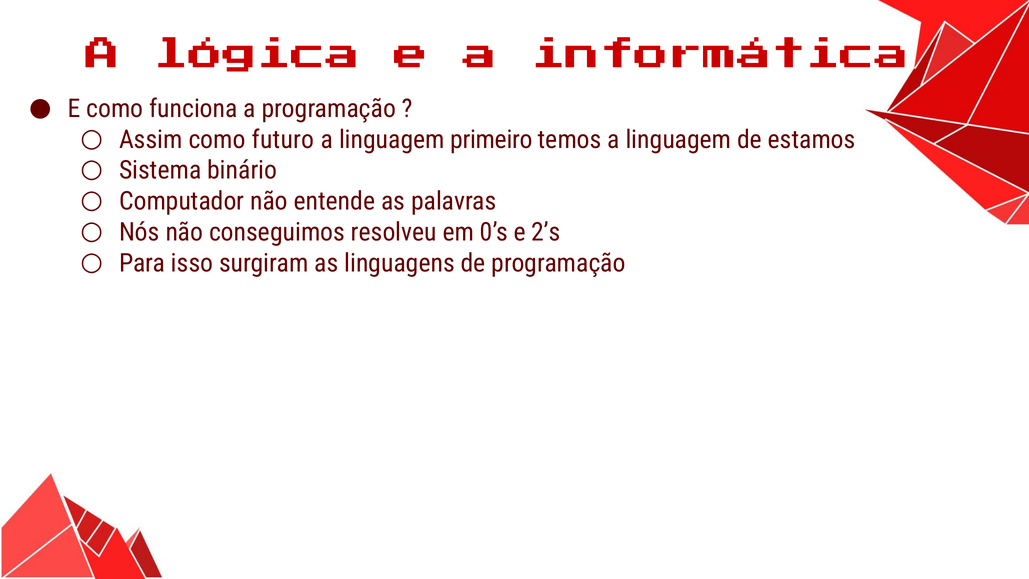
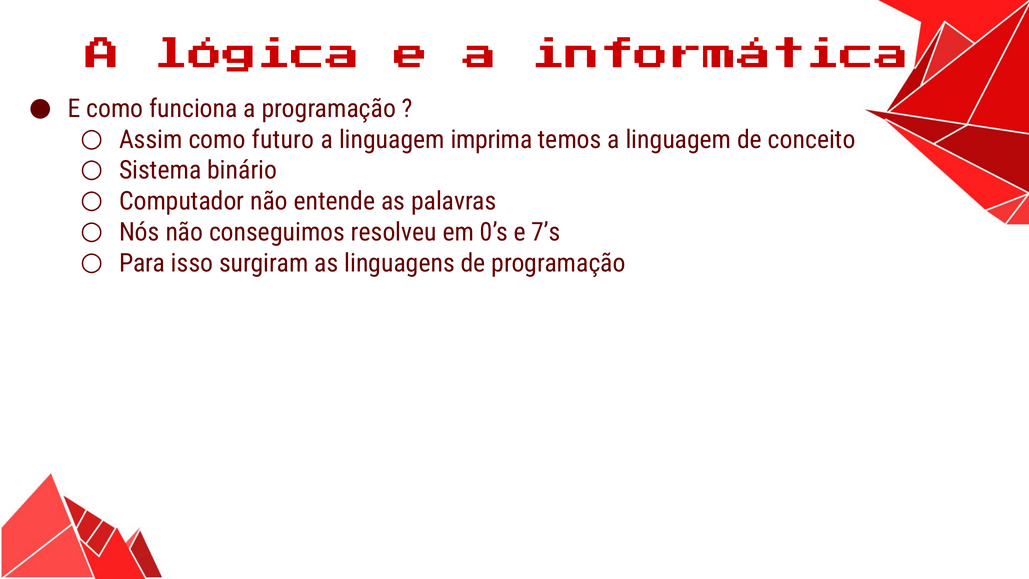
primeiro: primeiro -> imprima
estamos: estamos -> conceito
2’s: 2’s -> 7’s
